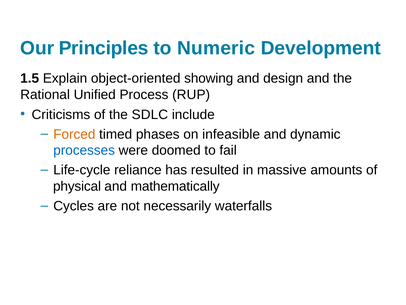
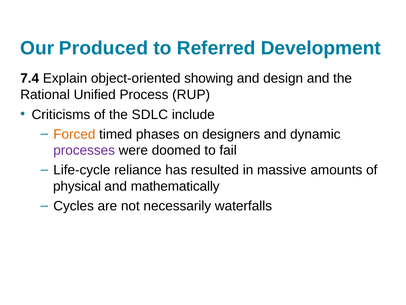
Principles: Principles -> Produced
Numeric: Numeric -> Referred
1.5: 1.5 -> 7.4
infeasible: infeasible -> designers
processes colour: blue -> purple
